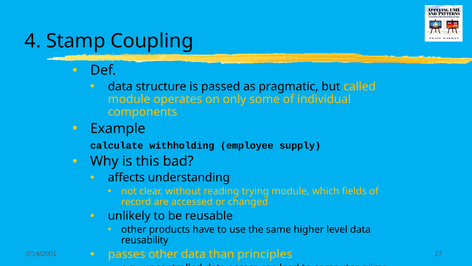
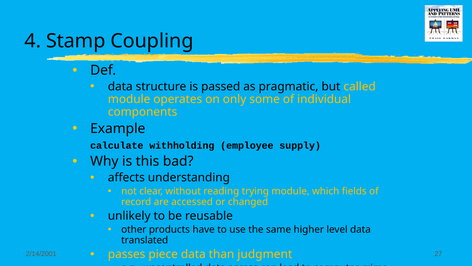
reusability: reusability -> translated
passes other: other -> piece
principles: principles -> judgment
